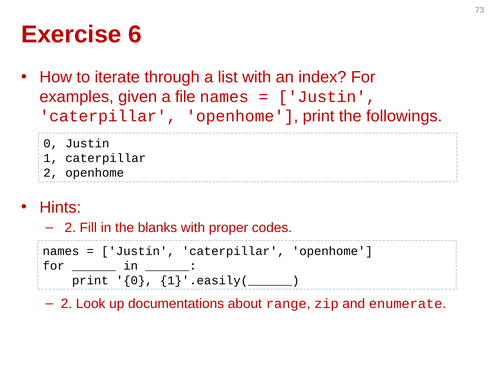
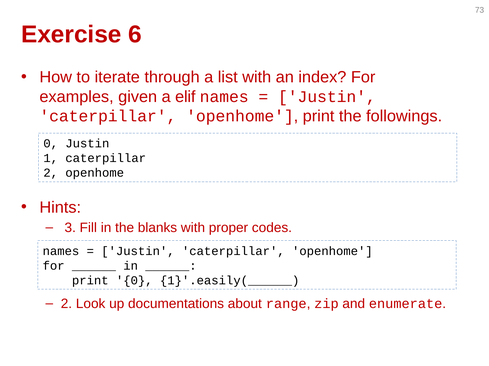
file: file -> elif
2 at (70, 228): 2 -> 3
